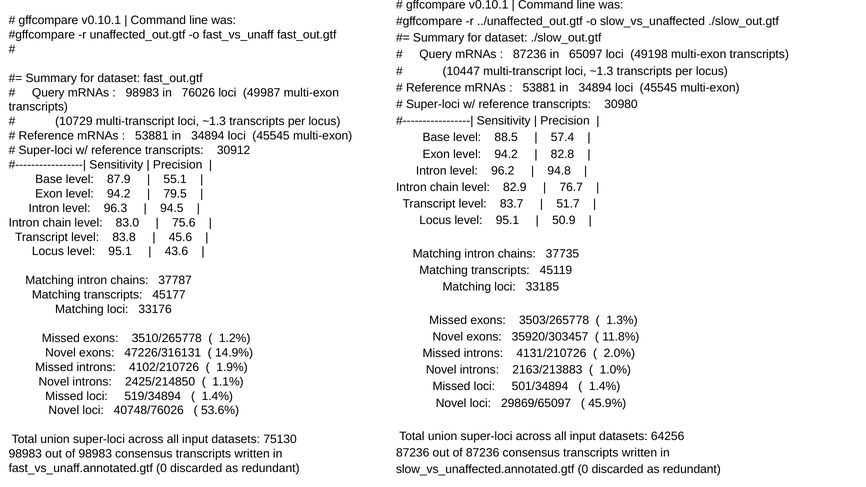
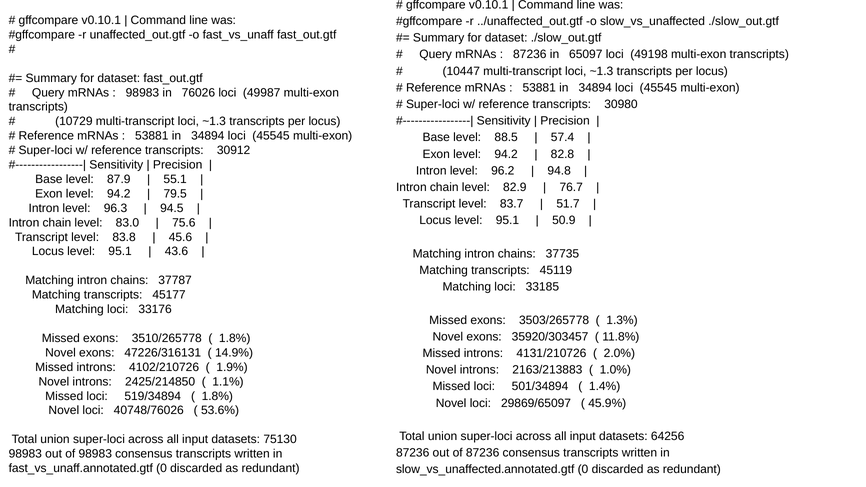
1.2% at (235, 338): 1.2% -> 1.8%
1.4% at (217, 396): 1.4% -> 1.8%
